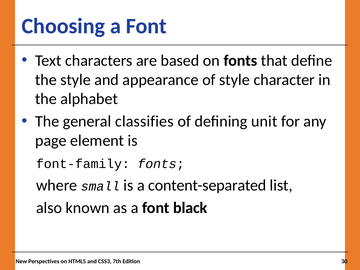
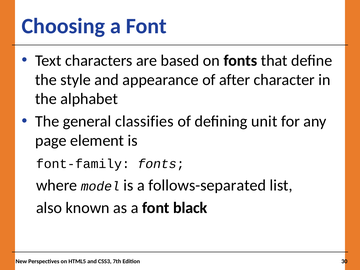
of style: style -> after
small: small -> model
content-separated: content-separated -> follows-separated
